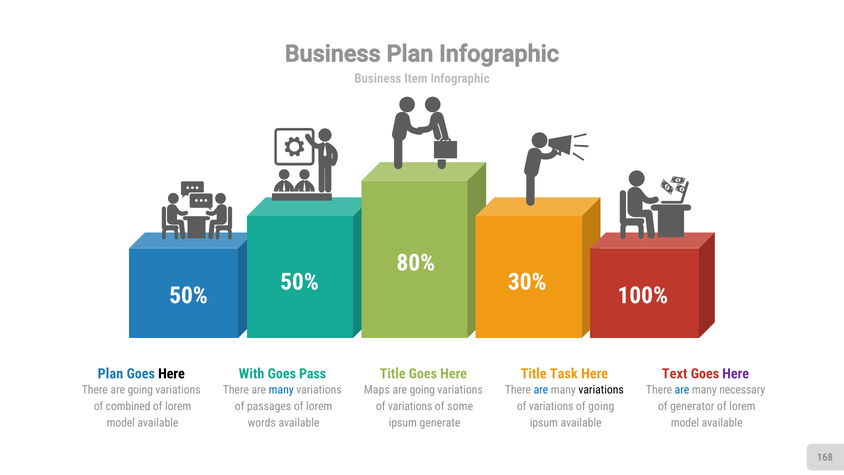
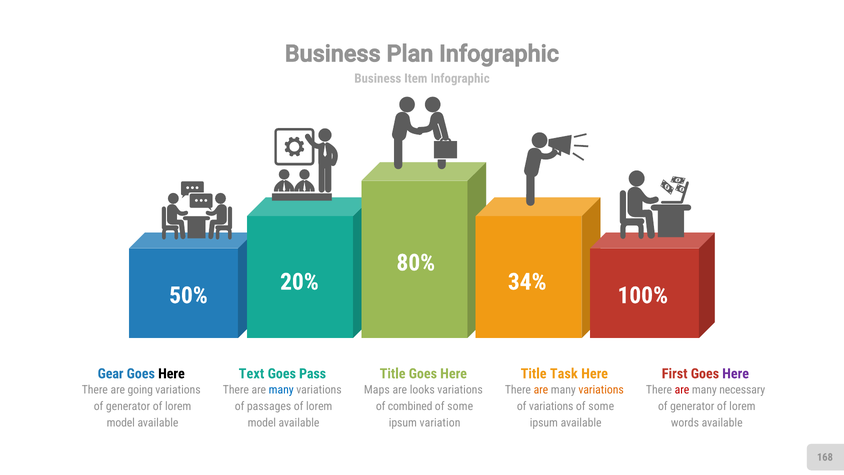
50% at (299, 282): 50% -> 20%
30%: 30% -> 34%
Plan at (110, 373): Plan -> Gear
With: With -> Text
Text: Text -> First
going at (422, 390): going -> looks
are at (541, 390) colour: blue -> orange
variations at (601, 390) colour: black -> orange
are at (682, 390) colour: blue -> red
combined at (128, 406): combined -> generator
variations at (410, 406): variations -> combined
going at (601, 406): going -> some
words at (262, 423): words -> model
generate: generate -> variation
model at (685, 423): model -> words
